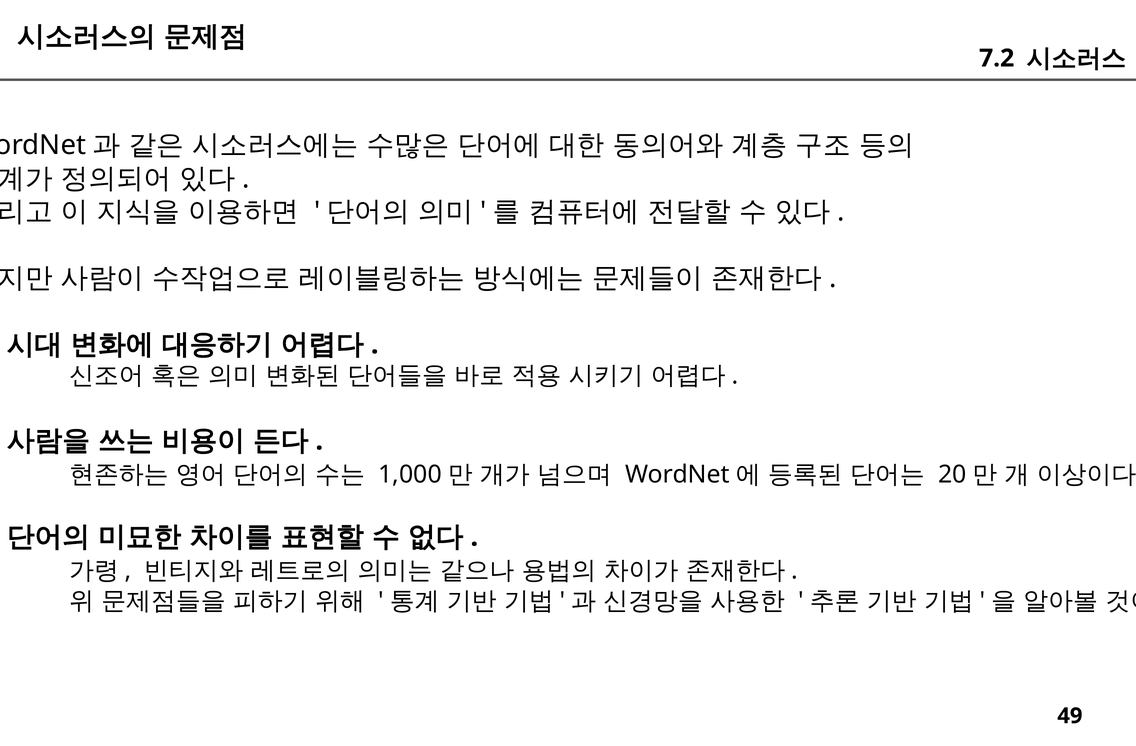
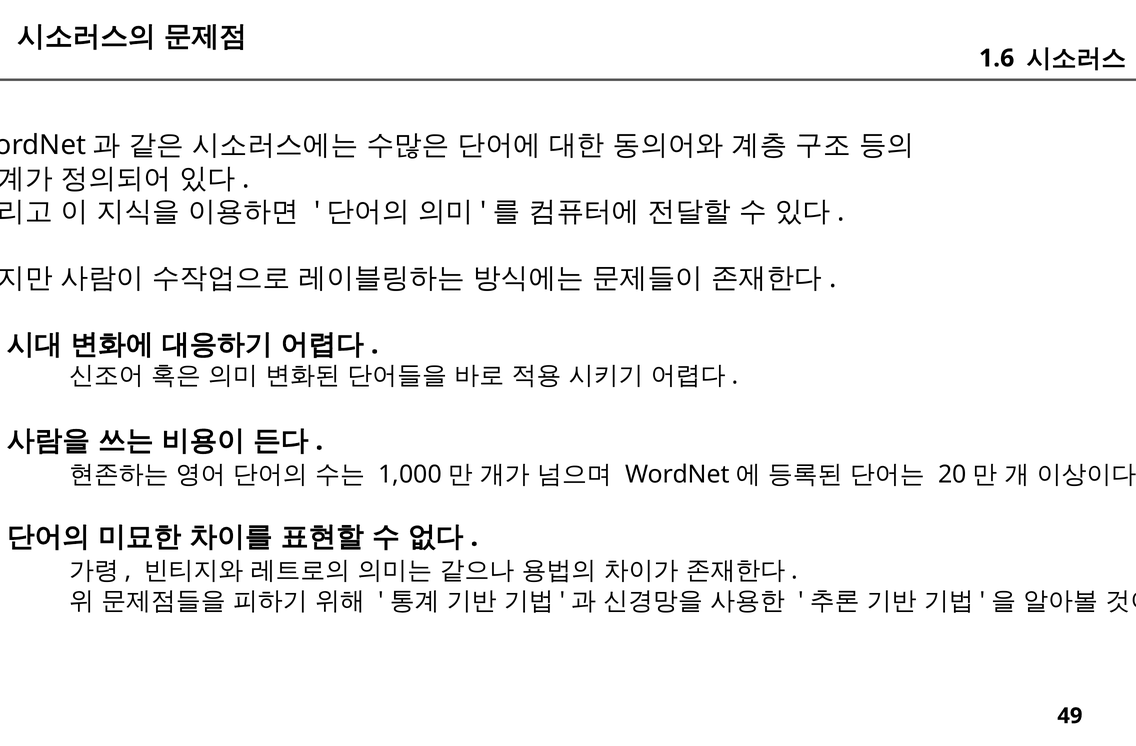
7.2: 7.2 -> 1.6
